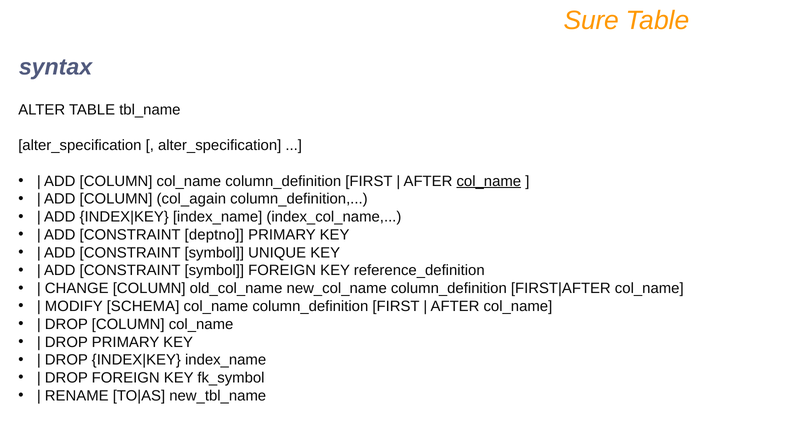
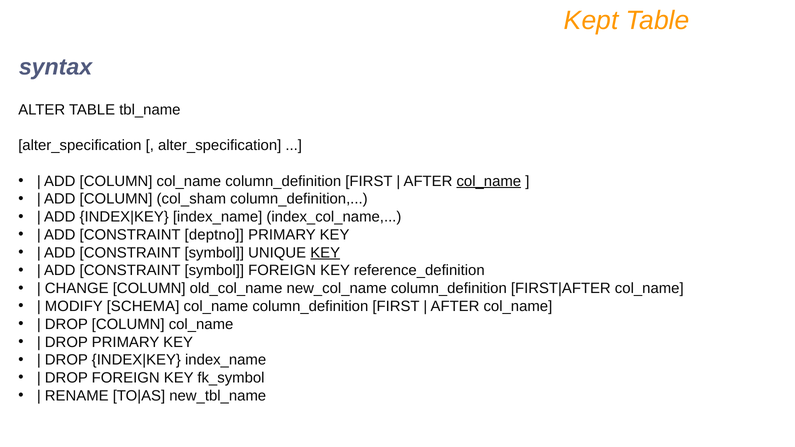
Sure: Sure -> Kept
col_again: col_again -> col_sham
KEY at (325, 253) underline: none -> present
